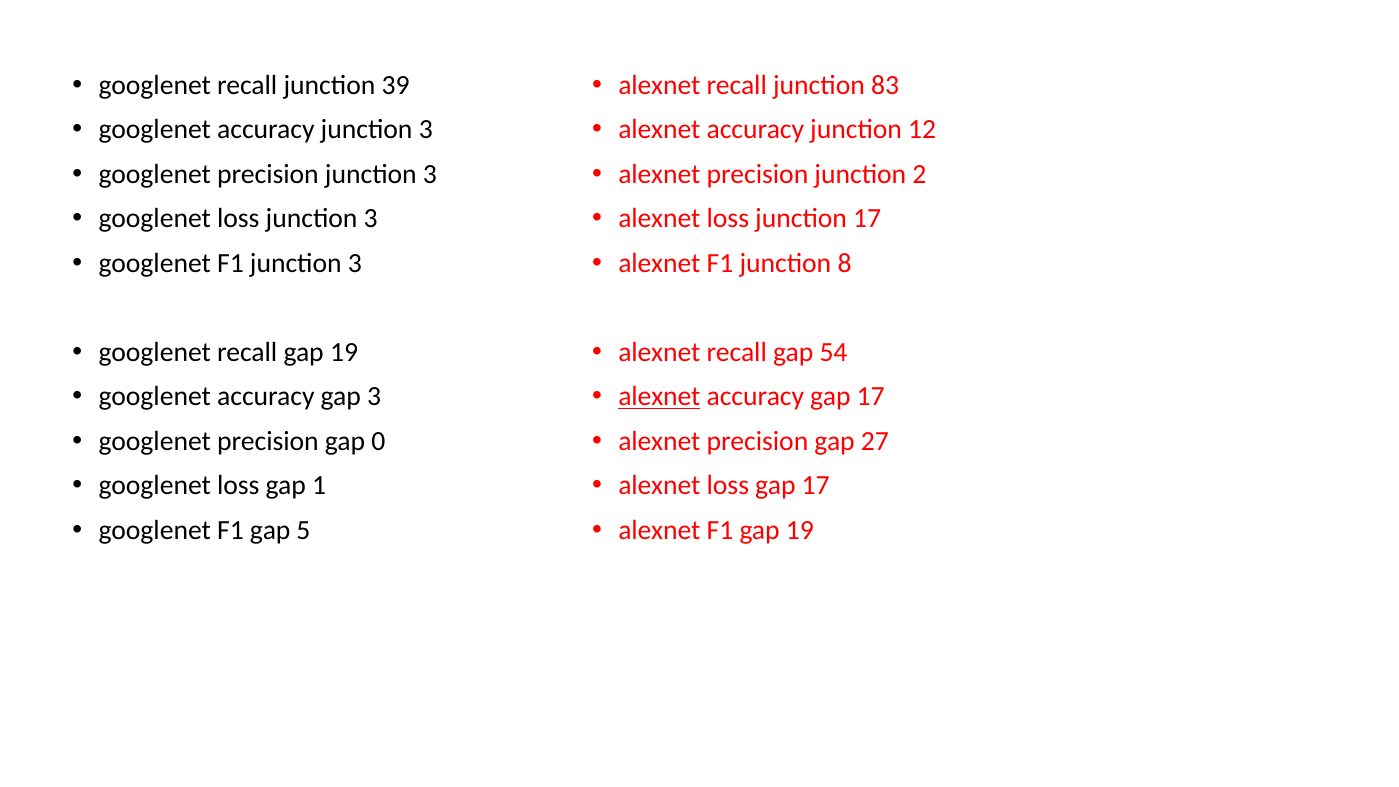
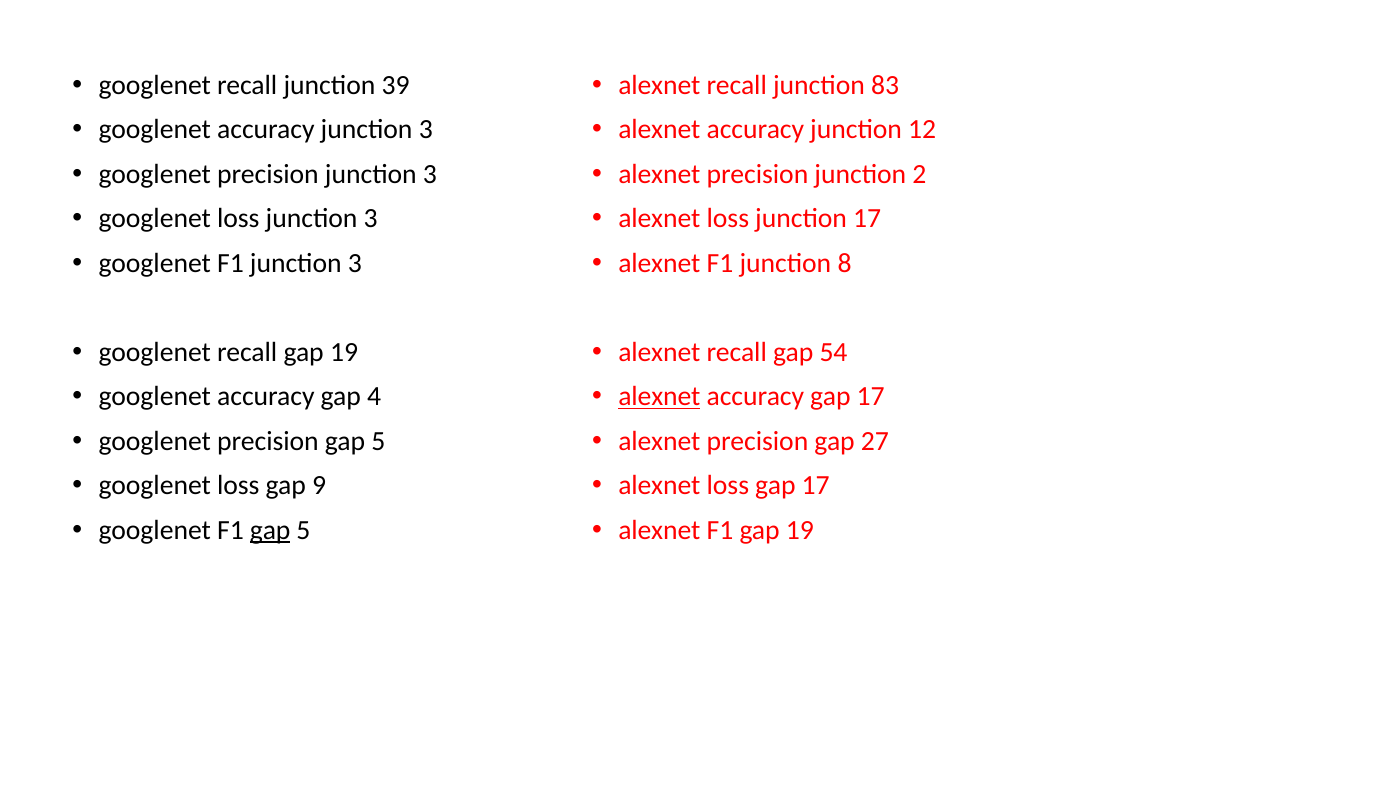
gap 3: 3 -> 4
precision gap 0: 0 -> 5
1: 1 -> 9
gap at (270, 530) underline: none -> present
